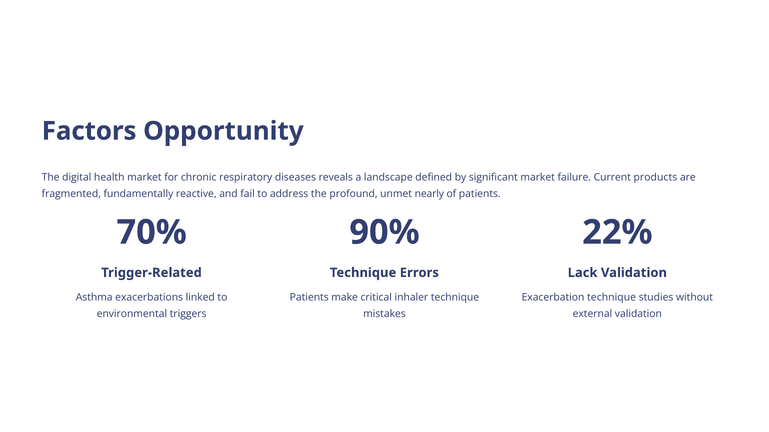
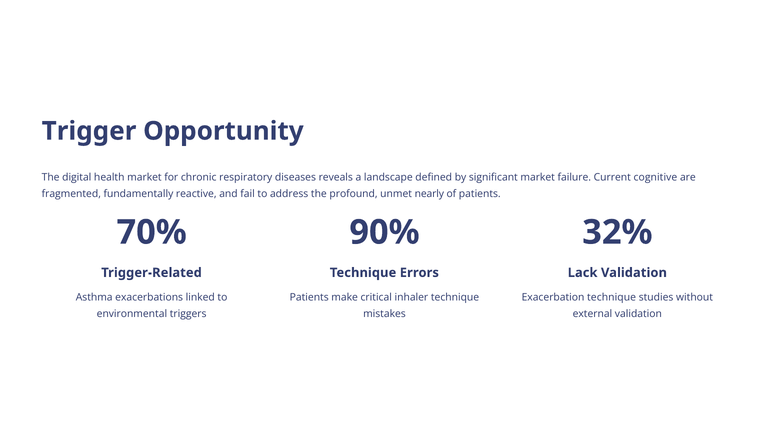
Factors: Factors -> Trigger
products: products -> cognitive
22%: 22% -> 32%
